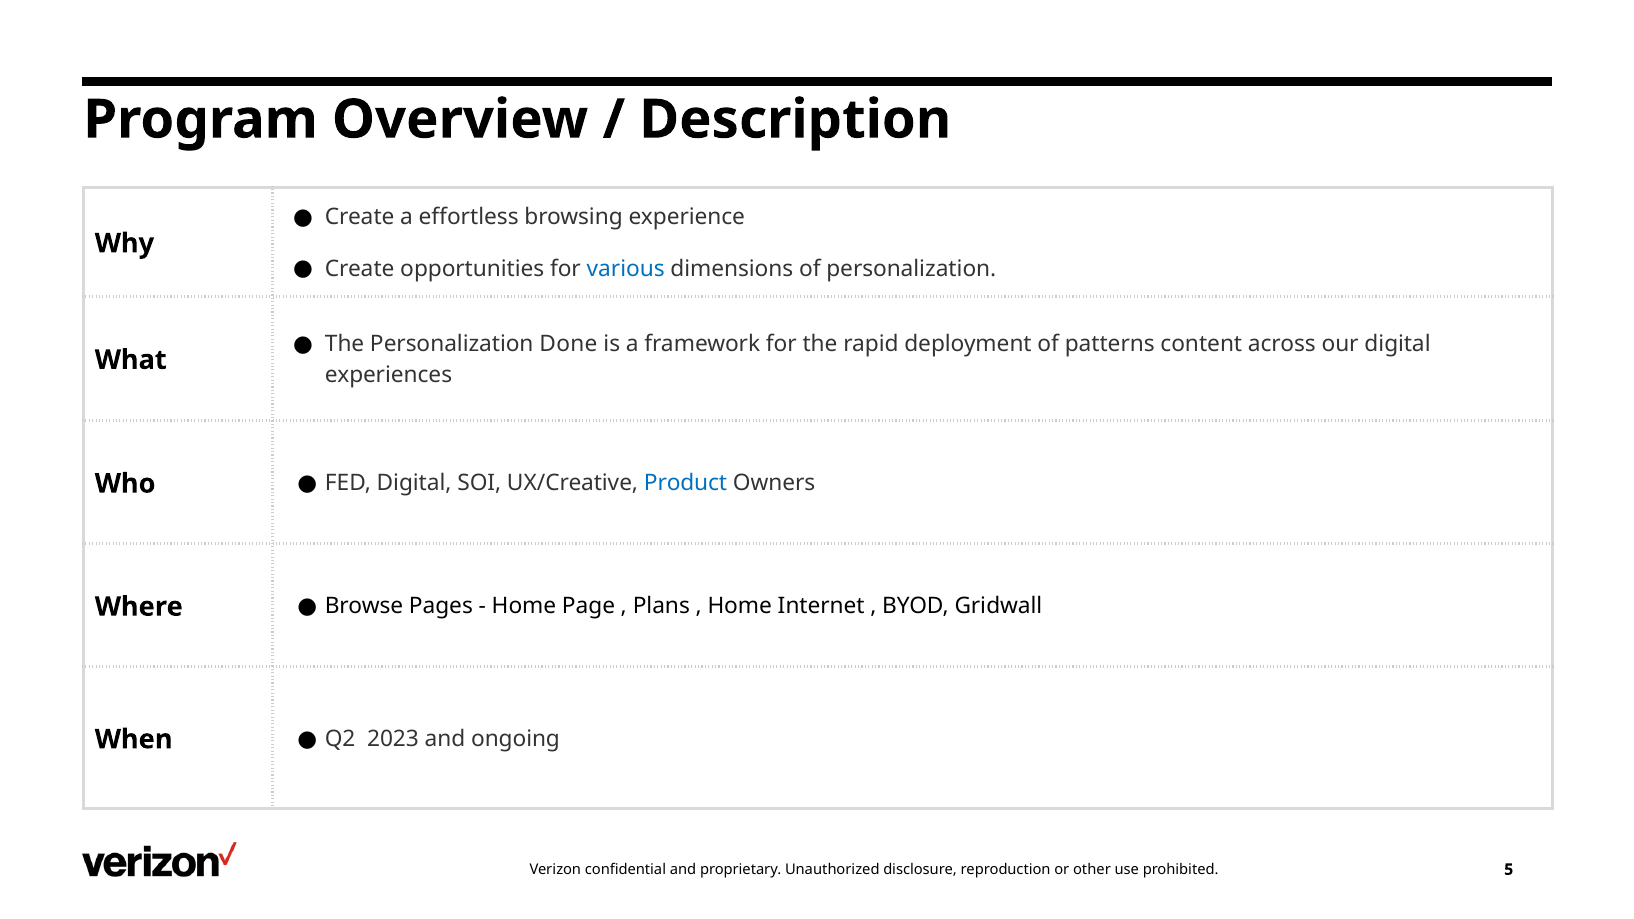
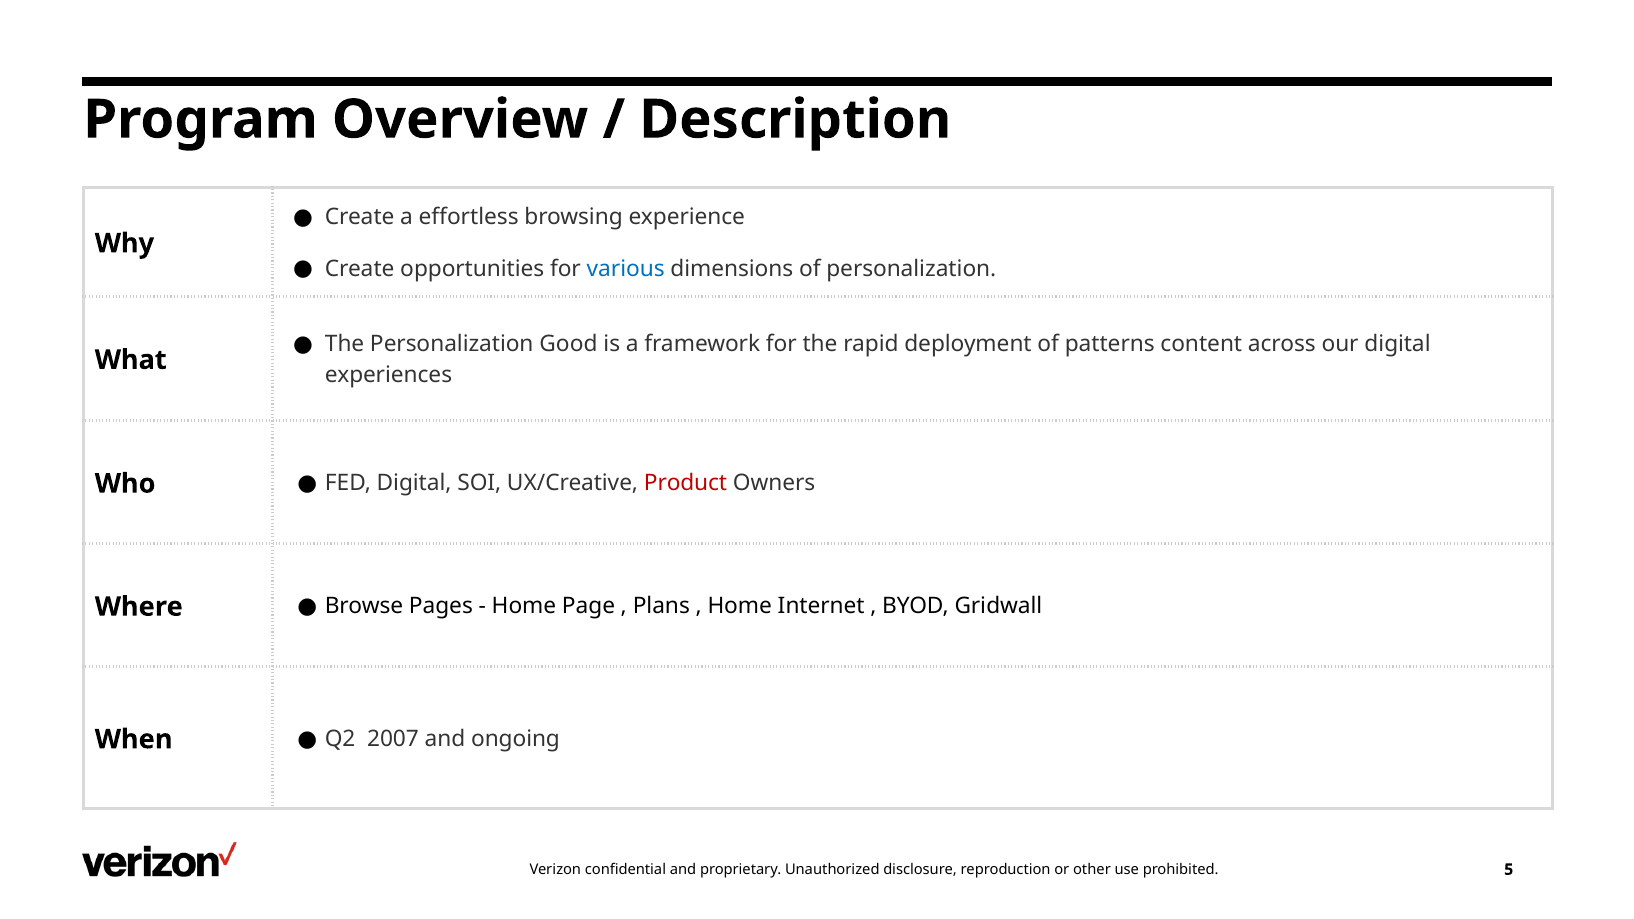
Done: Done -> Good
Product colour: blue -> red
2023: 2023 -> 2007
